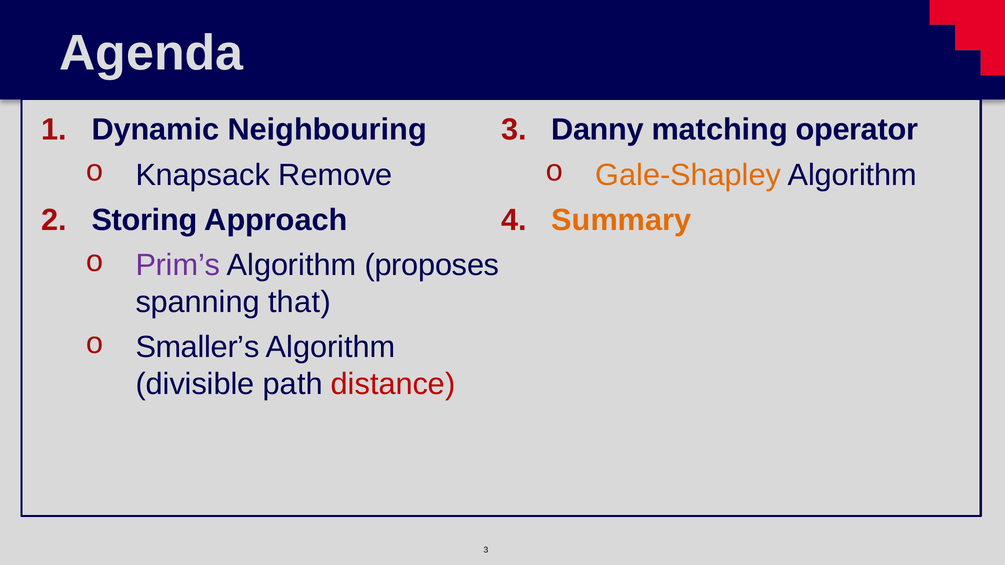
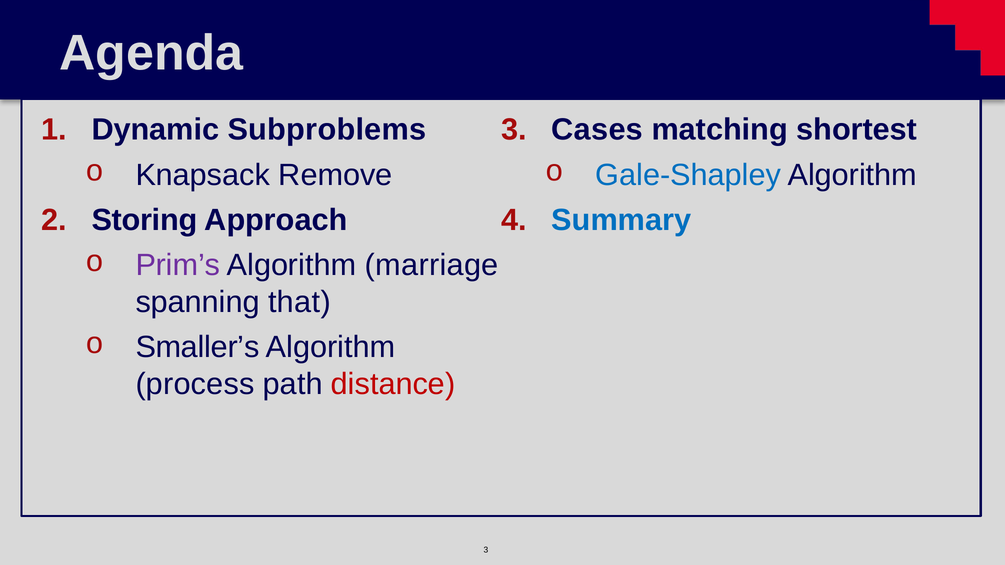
Neighbouring: Neighbouring -> Subproblems
Danny: Danny -> Cases
operator: operator -> shortest
Gale-Shapley colour: orange -> blue
Summary colour: orange -> blue
proposes: proposes -> marriage
divisible: divisible -> process
